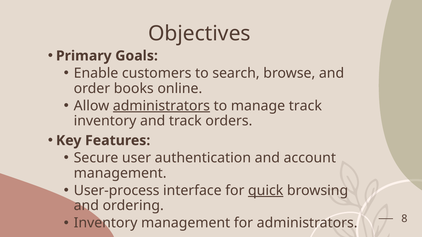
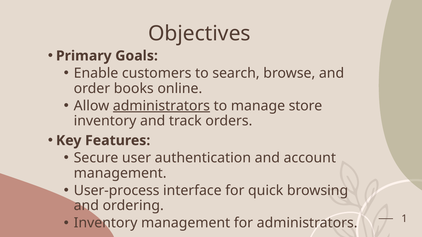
manage track: track -> store
quick underline: present -> none
8: 8 -> 1
